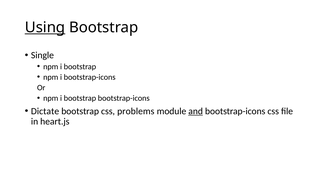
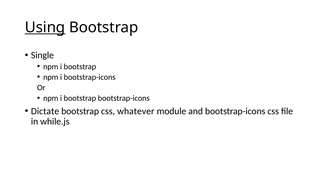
problems: problems -> whatever
and underline: present -> none
heart.js: heart.js -> while.js
